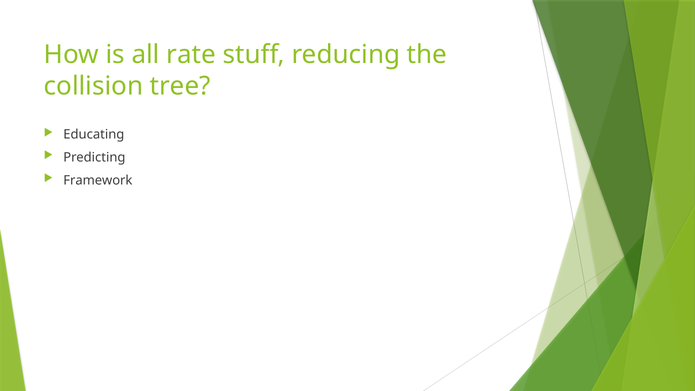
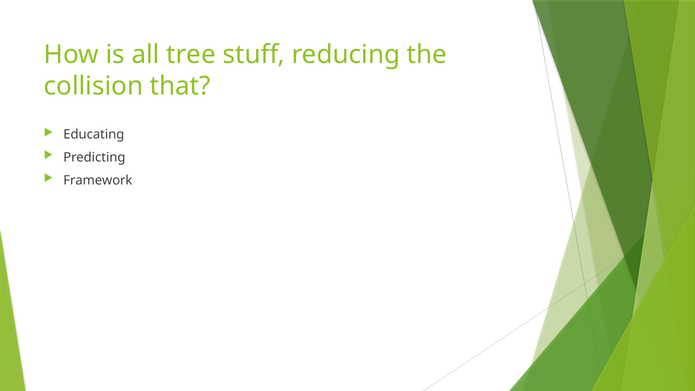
rate: rate -> tree
tree: tree -> that
